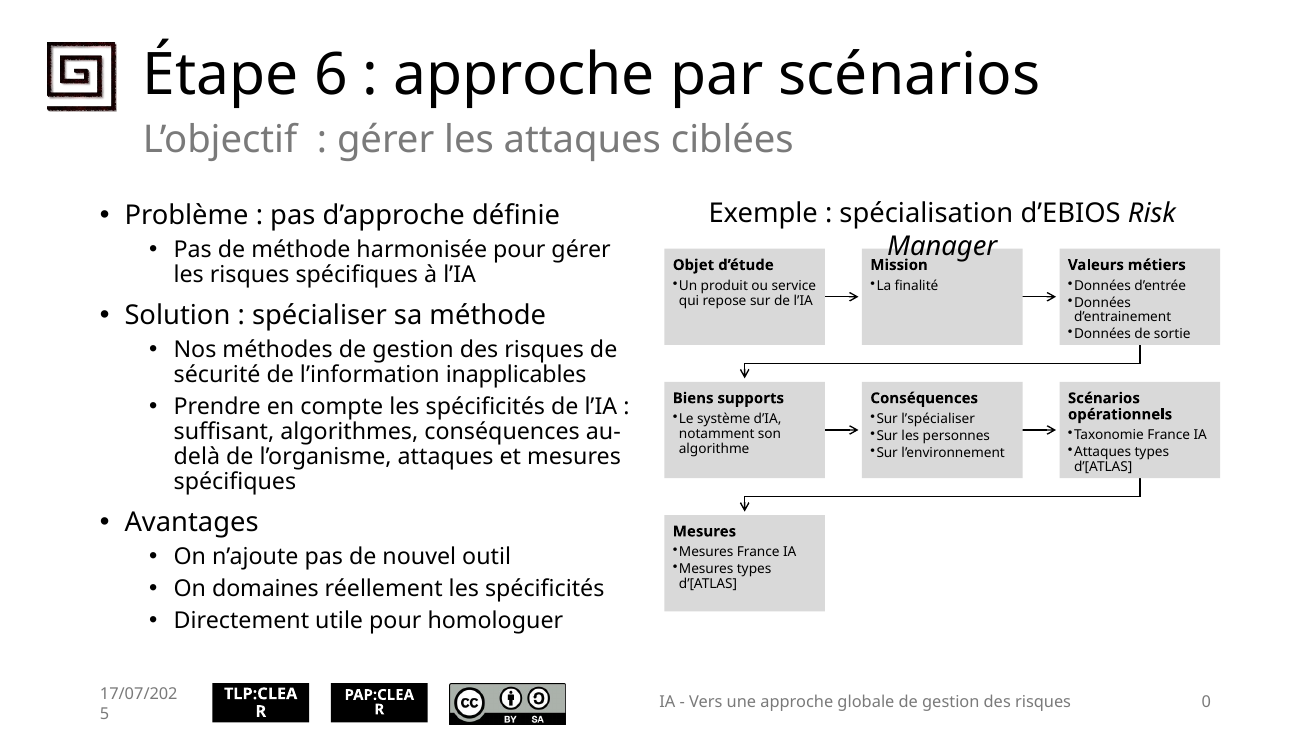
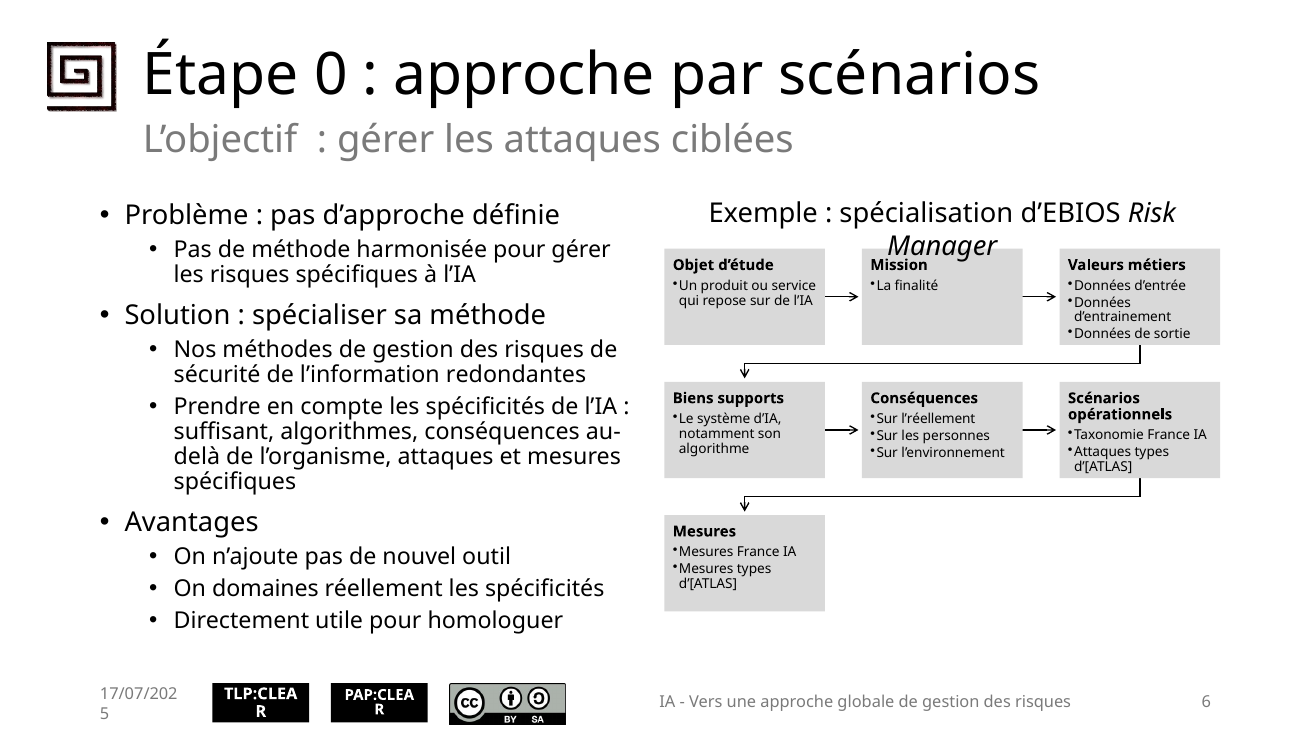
6: 6 -> 0
inapplicables: inapplicables -> redondantes
l’spécialiser: l’spécialiser -> l’réellement
0: 0 -> 6
